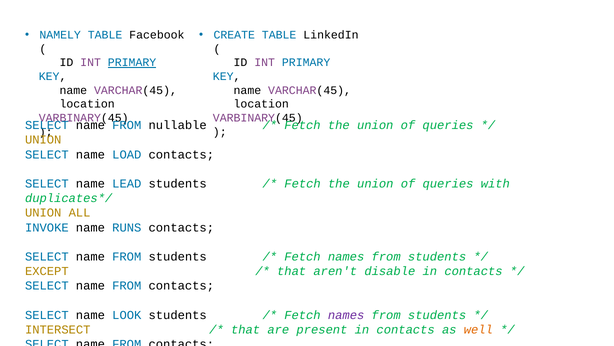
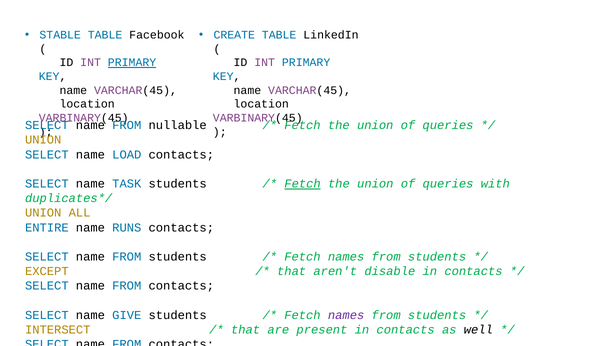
NAMELY: NAMELY -> STABLE
LEAD: LEAD -> TASK
Fetch at (303, 183) underline: none -> present
INVOKE: INVOKE -> ENTIRE
LOOK: LOOK -> GIVE
well colour: orange -> black
